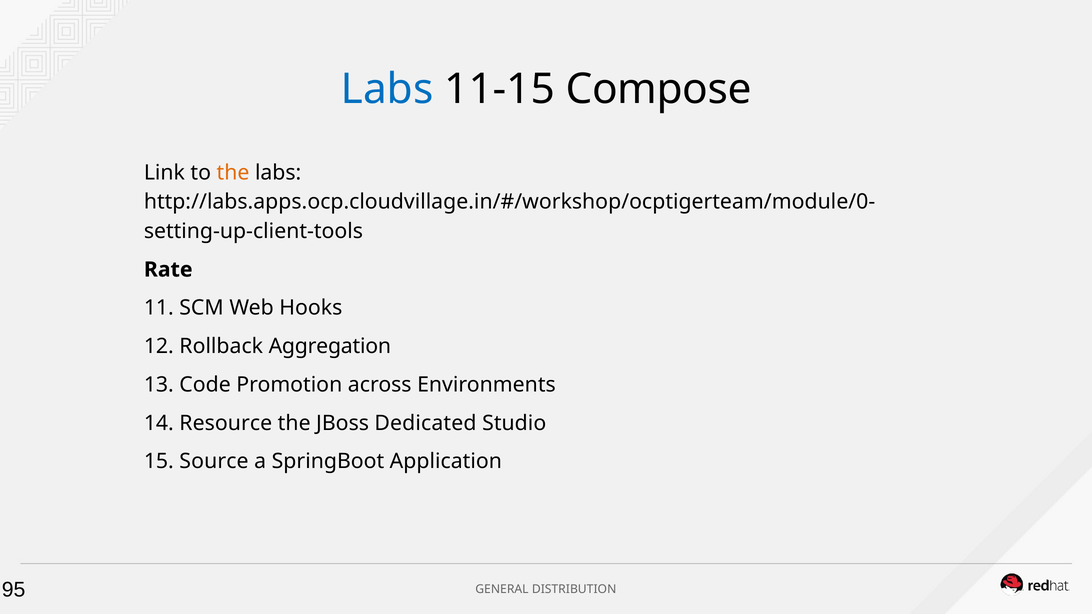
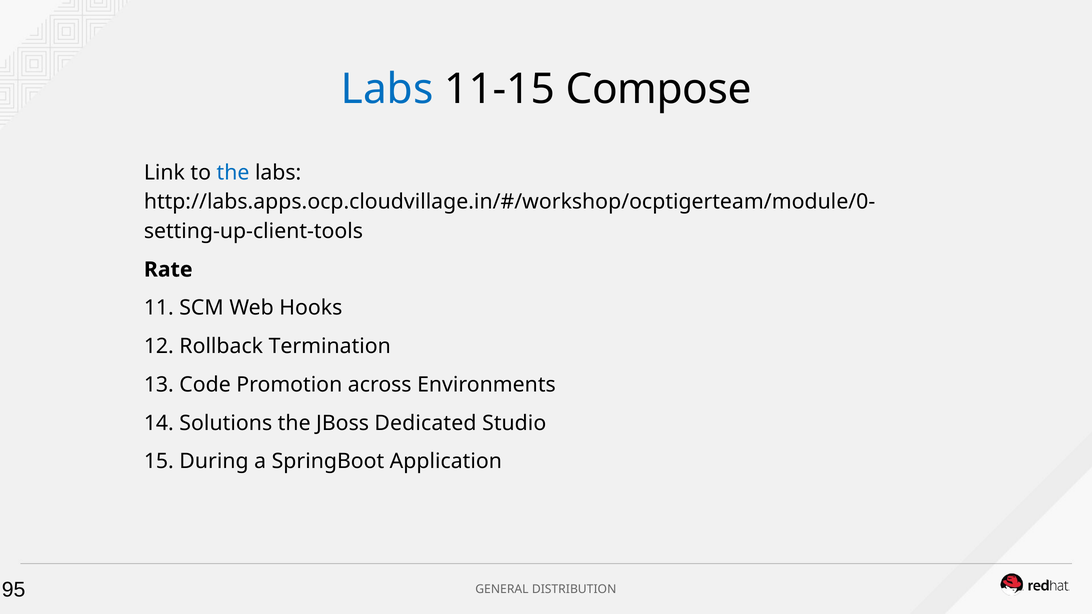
the at (233, 173) colour: orange -> blue
Aggregation: Aggregation -> Termination
Resource: Resource -> Solutions
Source: Source -> During
